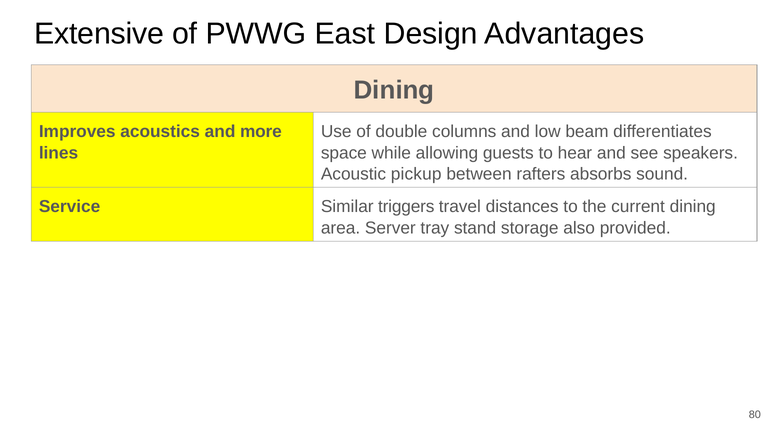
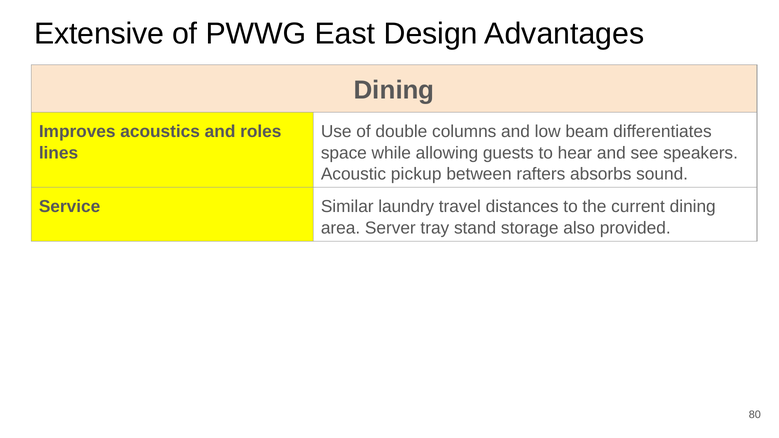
more: more -> roles
triggers: triggers -> laundry
